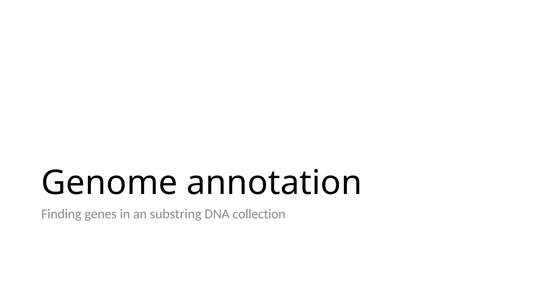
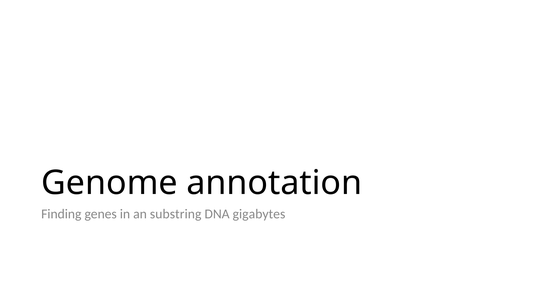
collection: collection -> gigabytes
